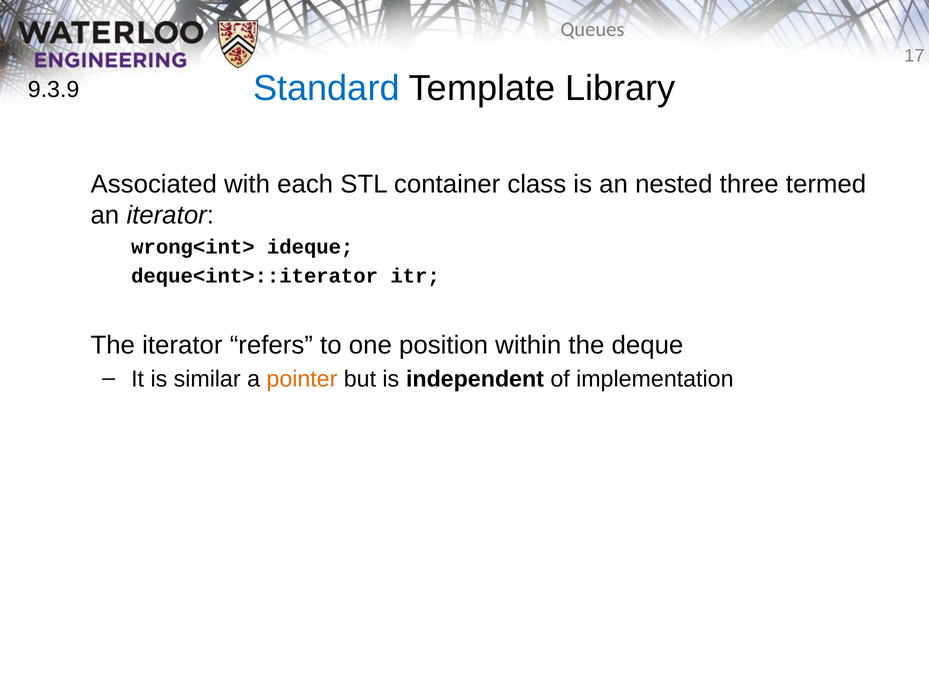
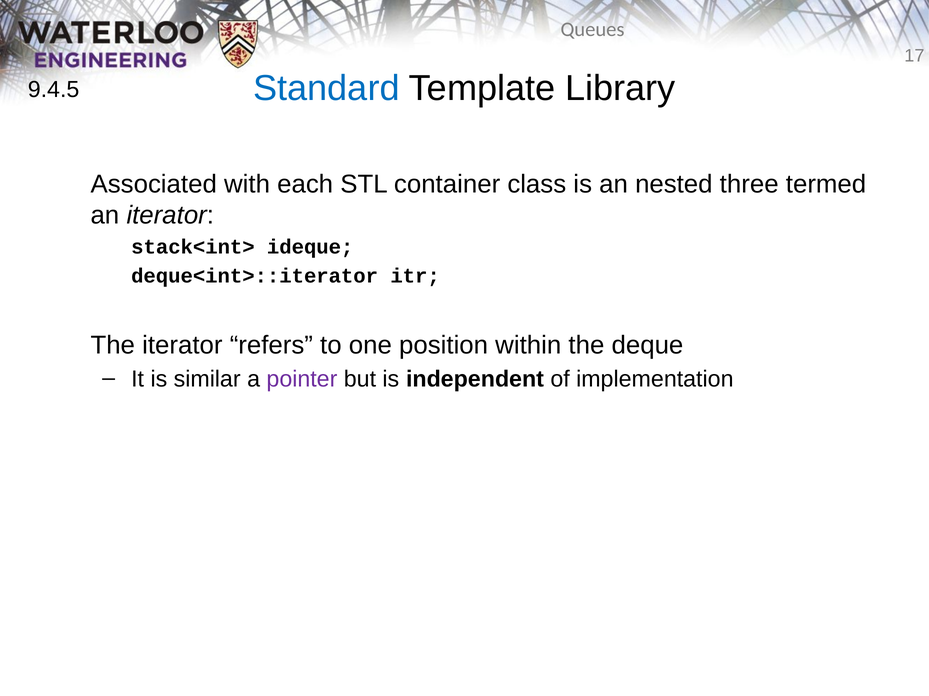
9.3.9: 9.3.9 -> 9.4.5
wrong<int>: wrong<int> -> stack<int>
pointer colour: orange -> purple
